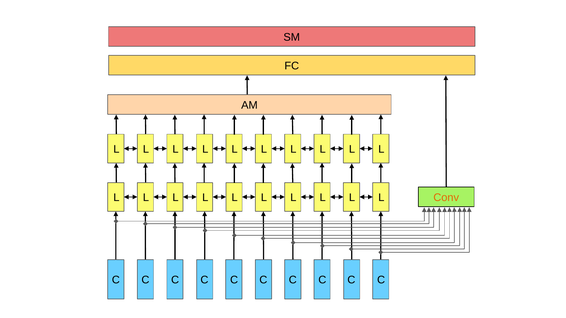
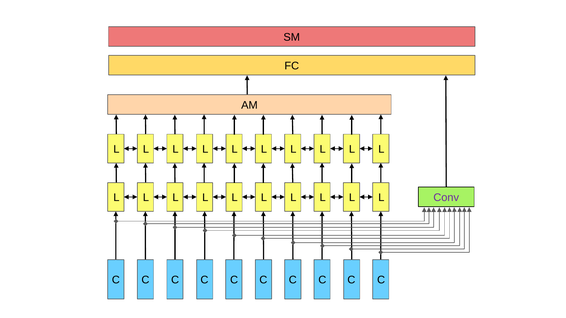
Conv colour: orange -> purple
